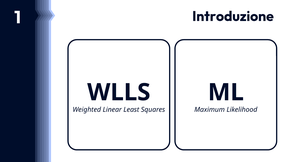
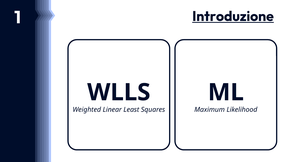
Introduzione underline: none -> present
